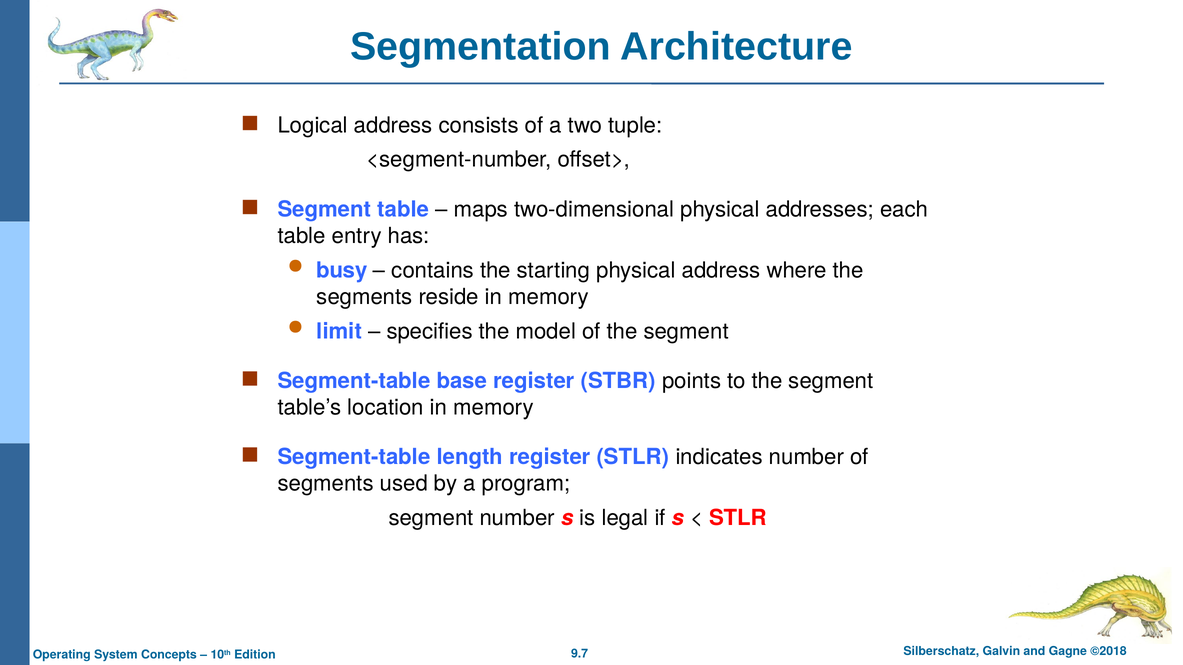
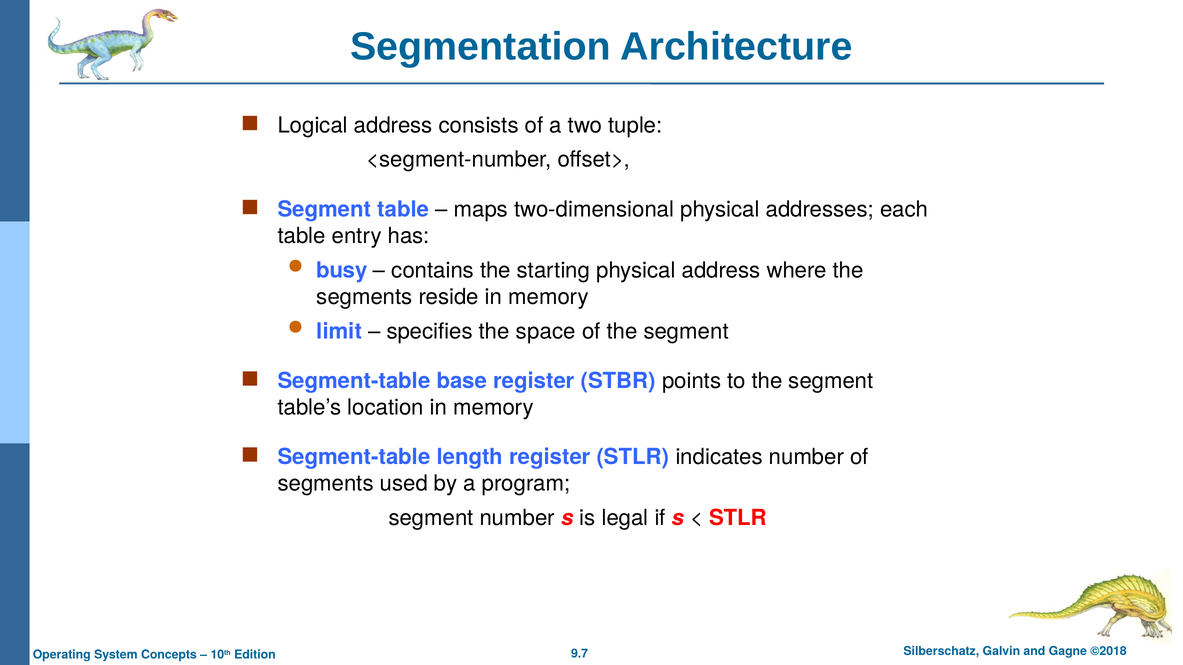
model: model -> space
